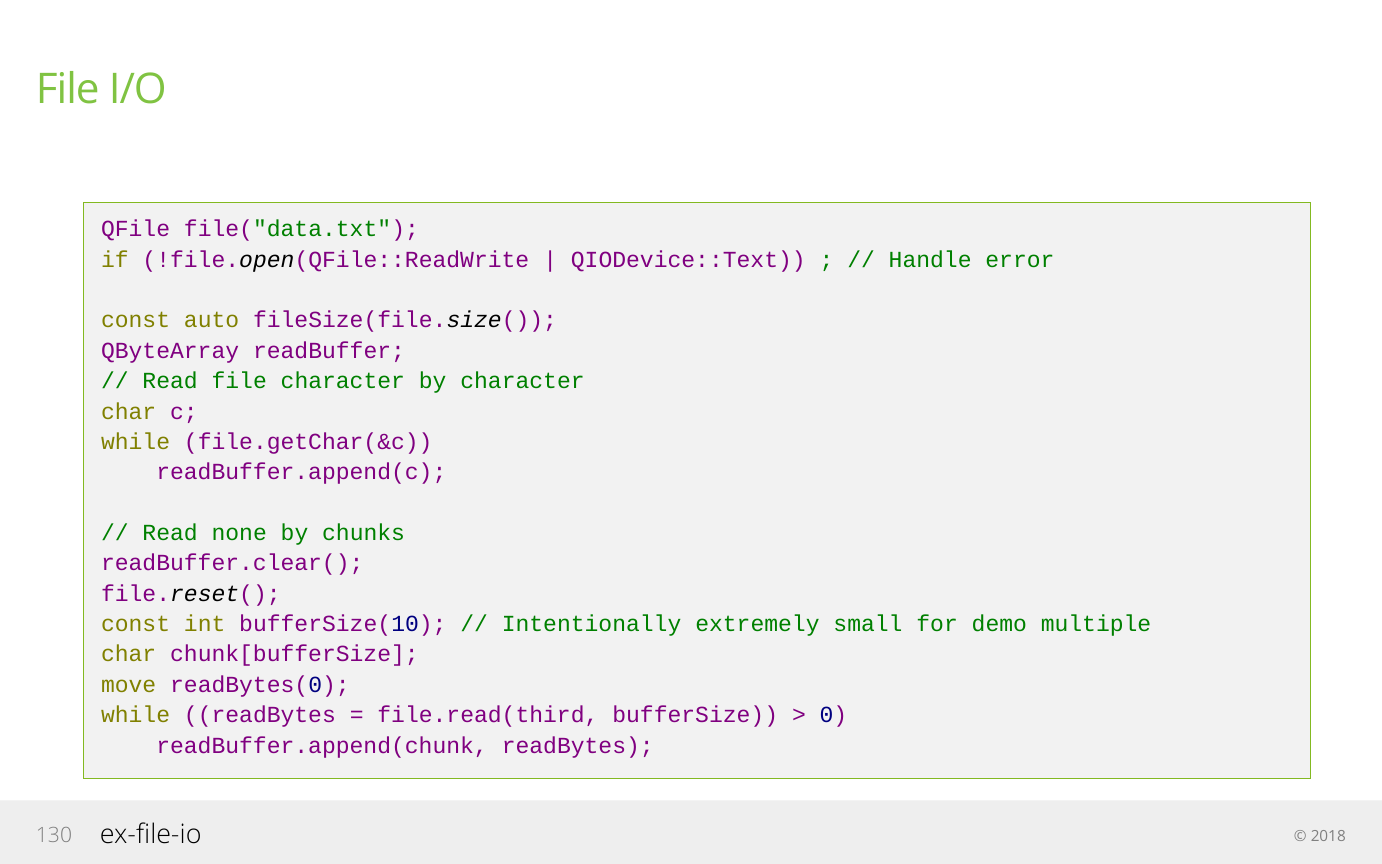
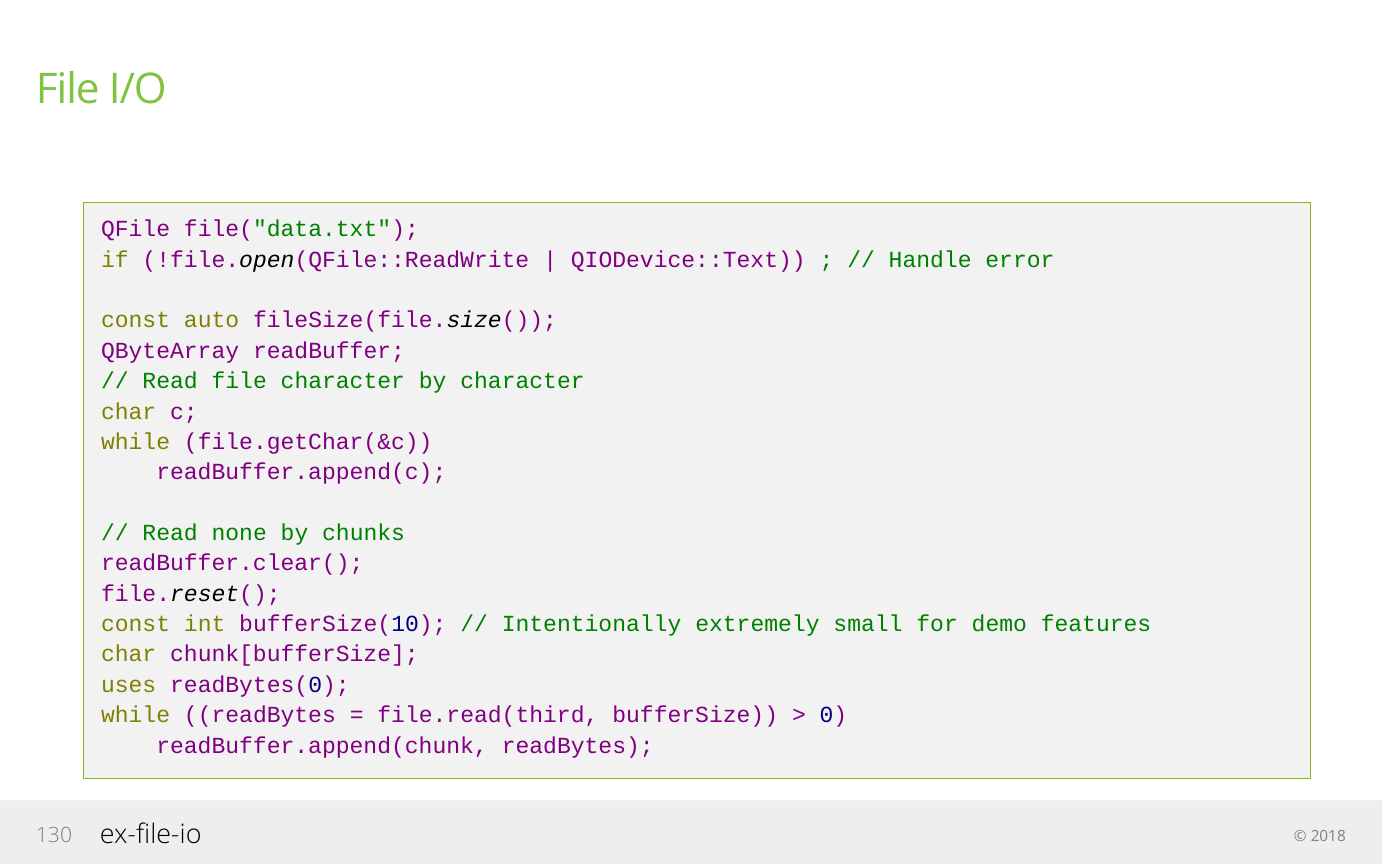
multiple: multiple -> features
move: move -> uses
